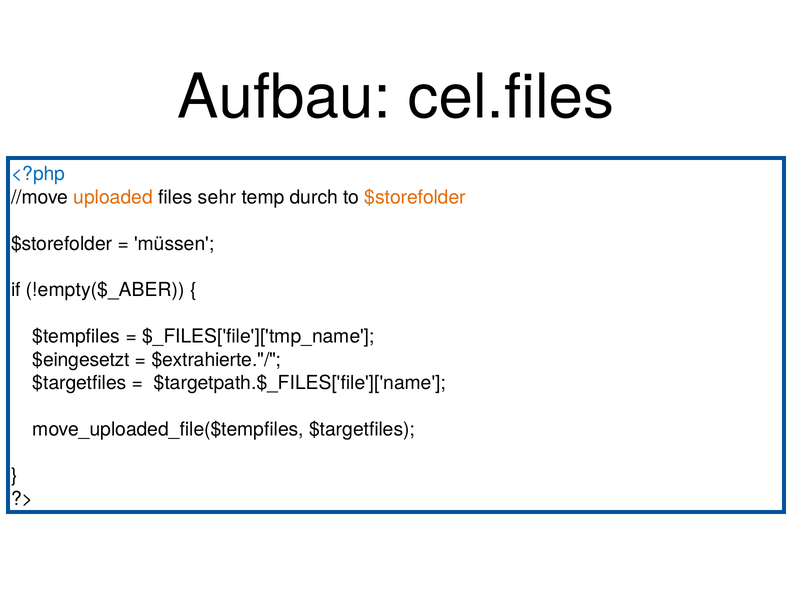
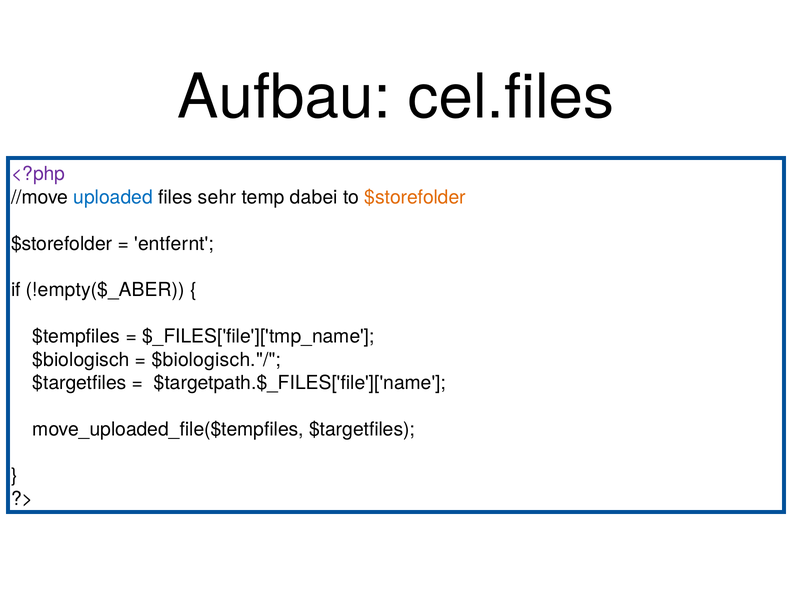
<?php colour: blue -> purple
uploaded colour: orange -> blue
durch: durch -> dabei
müssen: müssen -> entfernt
$eingesetzt: $eingesetzt -> $biologisch
$extrahierte."/: $extrahierte."/ -> $biologisch."/
